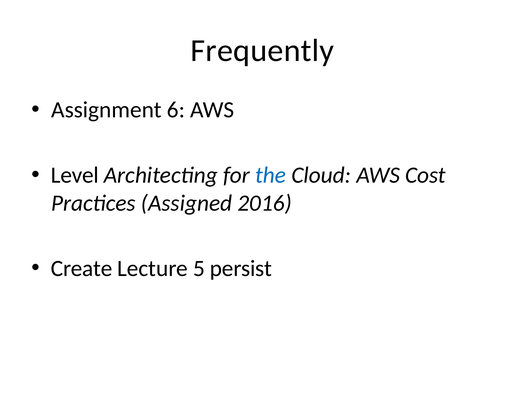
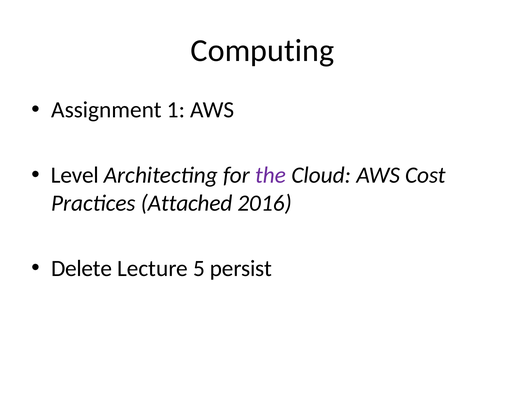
Frequently: Frequently -> Computing
6: 6 -> 1
the colour: blue -> purple
Assigned: Assigned -> Attached
Create: Create -> Delete
